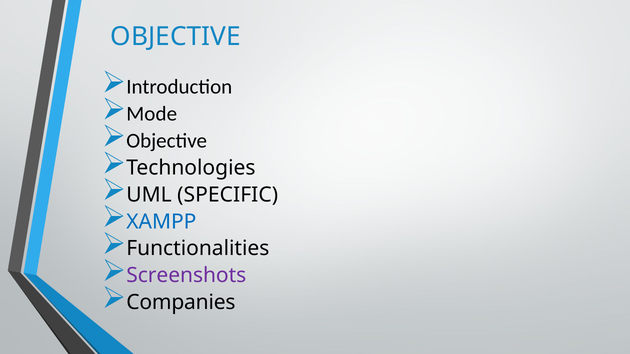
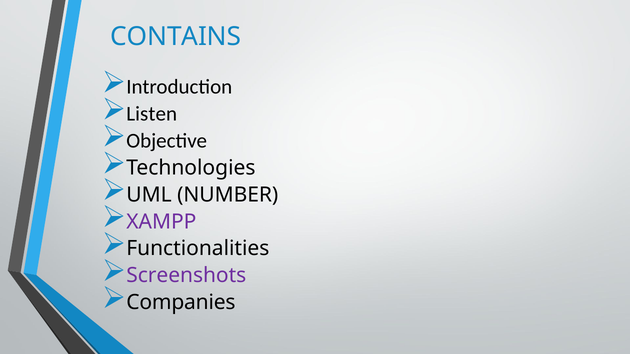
OBJECTIVE at (176, 37): OBJECTIVE -> CONTAINS
Mode: Mode -> Listen
SPECIFIC: SPECIFIC -> NUMBER
XAMPP colour: blue -> purple
